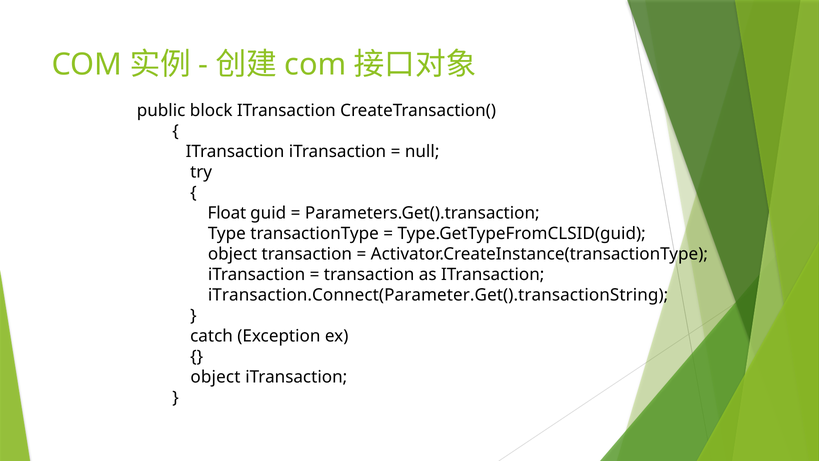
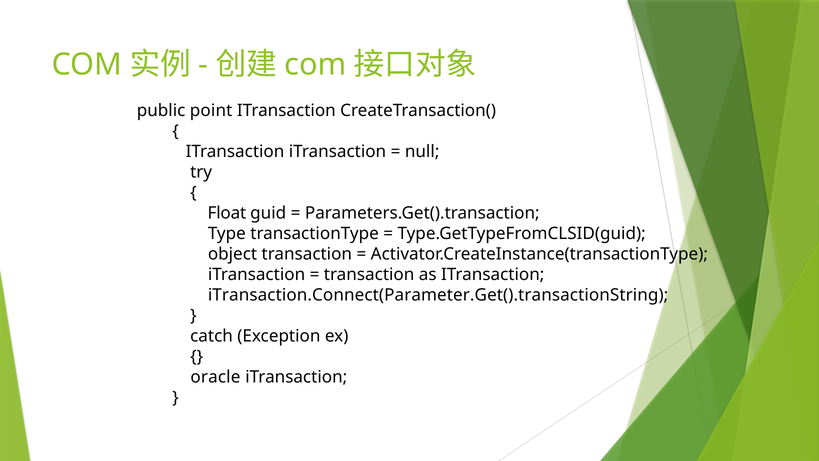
block: block -> point
object at (215, 377): object -> oracle
